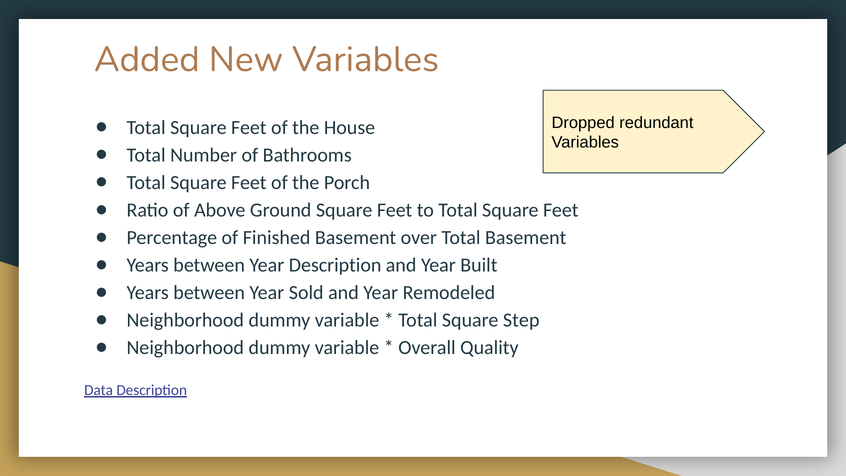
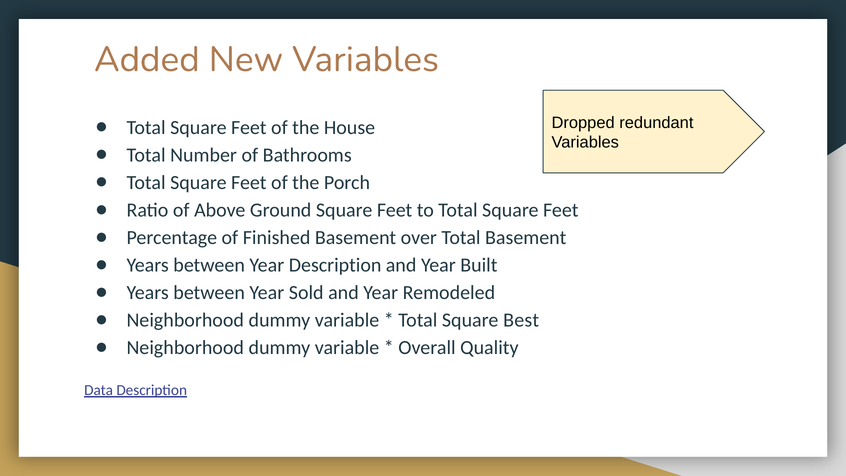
Step: Step -> Best
